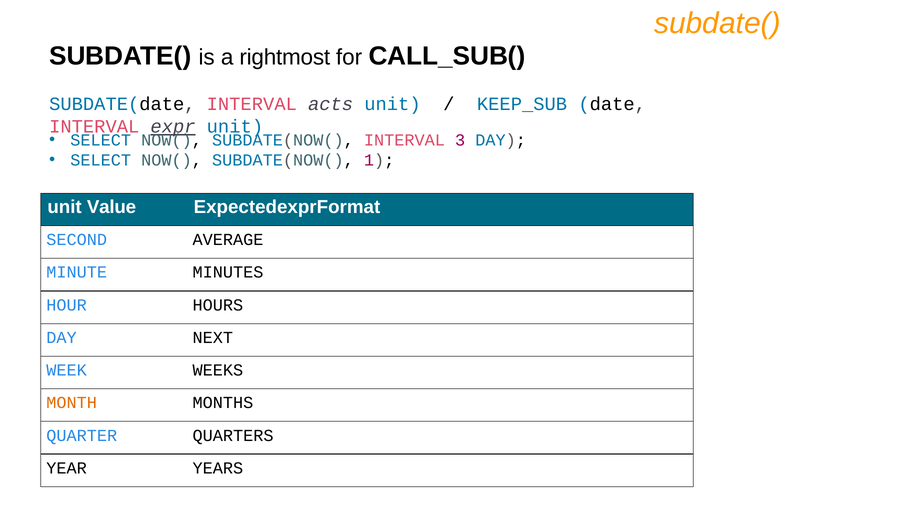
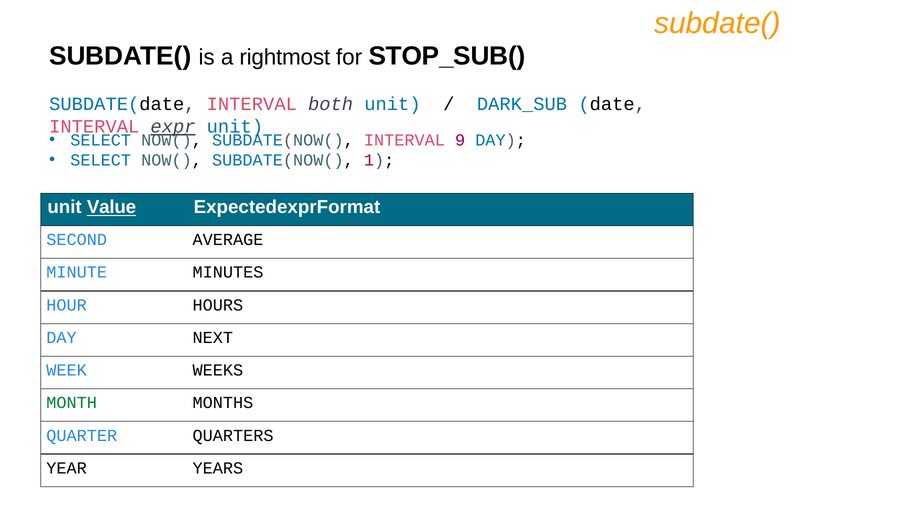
CALL_SUB(: CALL_SUB( -> STOP_SUB(
acts: acts -> both
KEEP_SUB: KEEP_SUB -> DARK_SUB
3: 3 -> 9
Value underline: none -> present
MONTH colour: orange -> green
